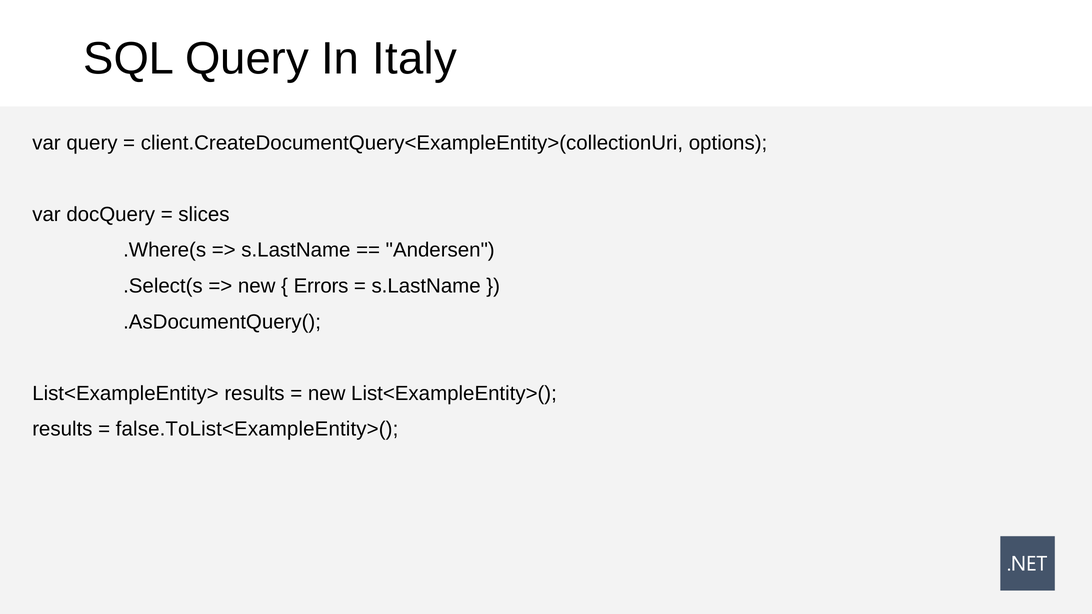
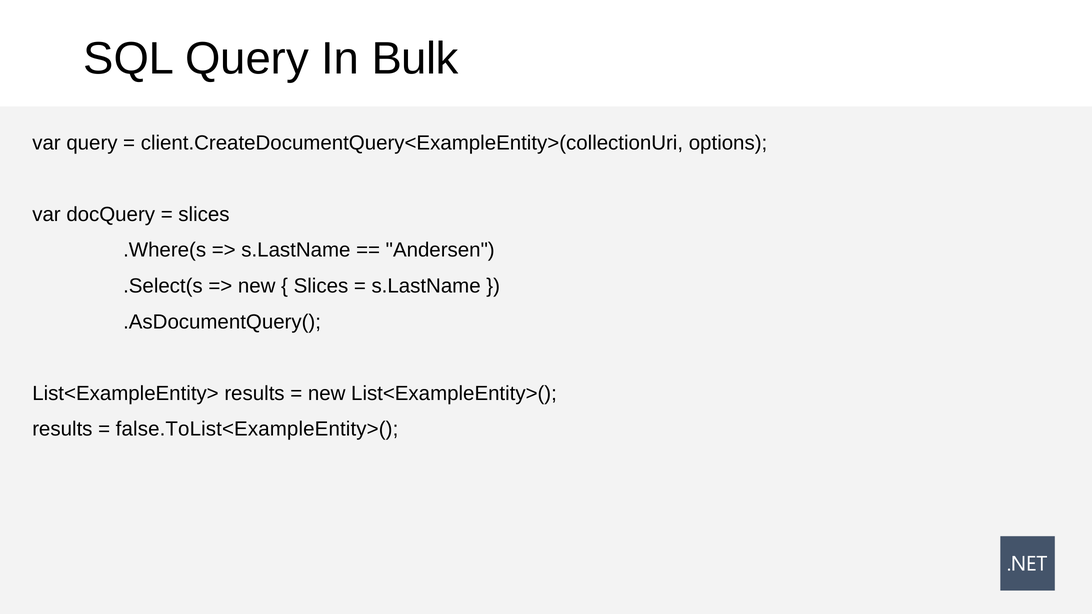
Italy: Italy -> Bulk
Errors at (321, 286): Errors -> Slices
